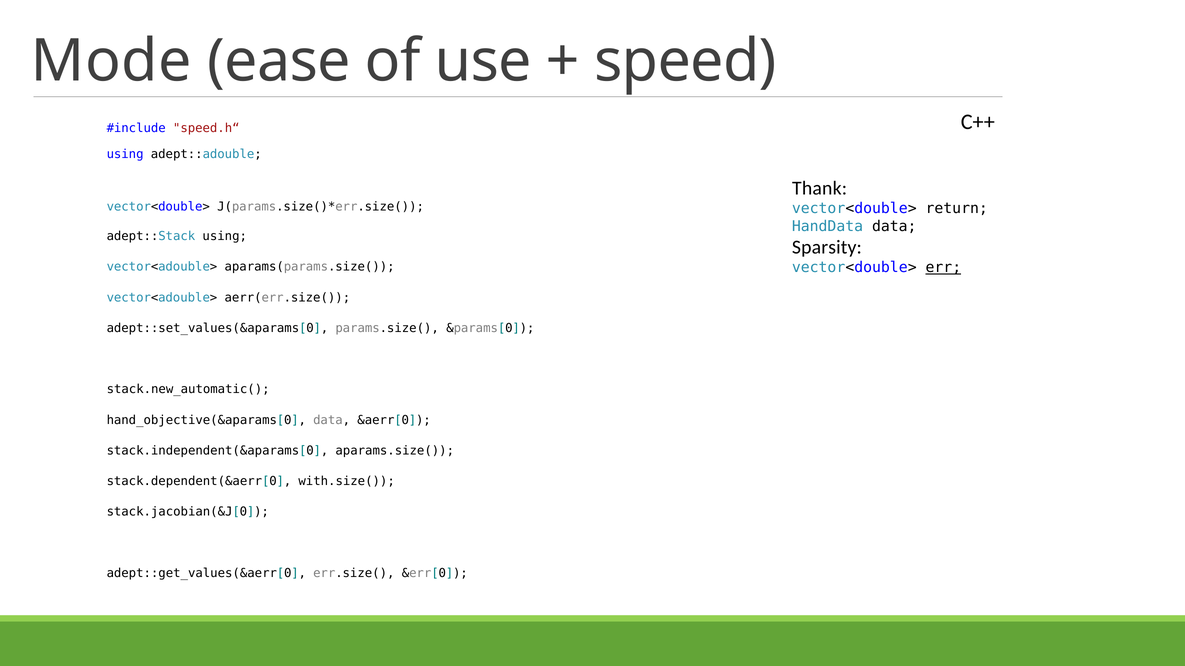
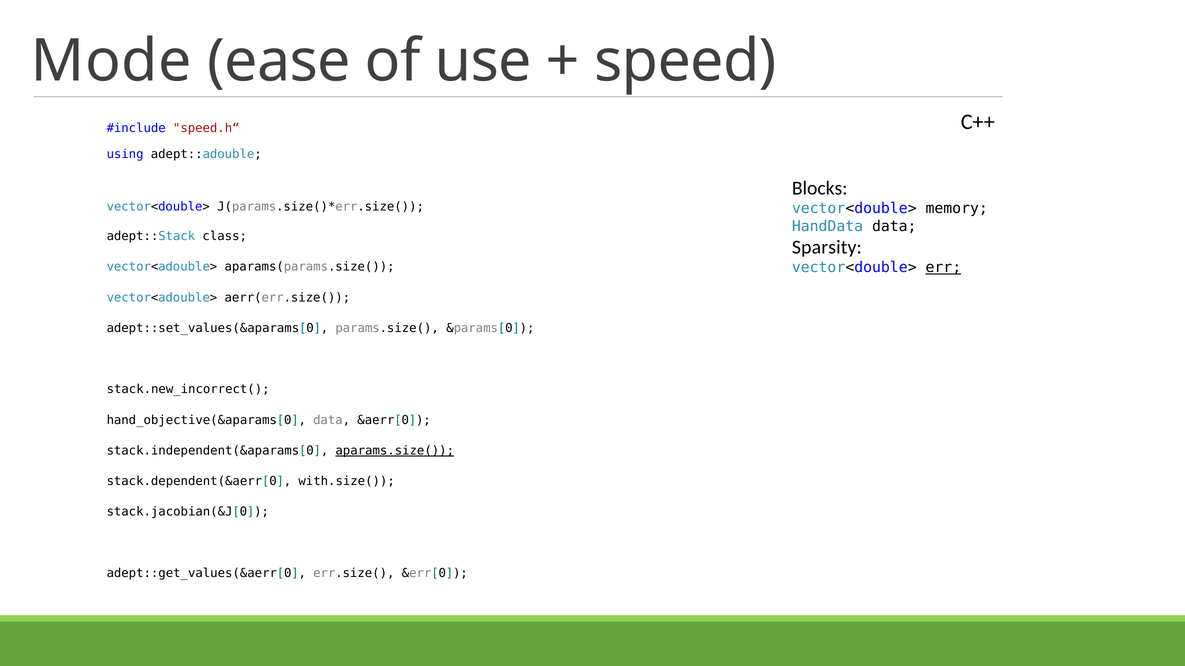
Thank: Thank -> Blocks
return: return -> memory
adept::Stack using: using -> class
stack.new_automatic(: stack.new_automatic( -> stack.new_incorrect(
aparams.size( underline: none -> present
